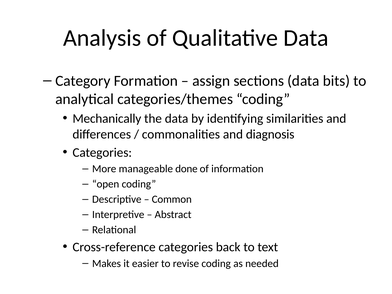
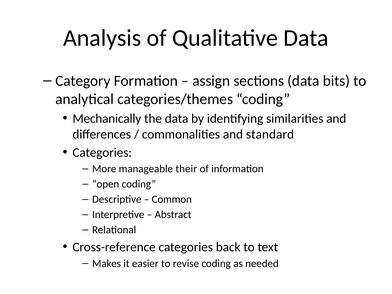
diagnosis: diagnosis -> standard
done: done -> their
